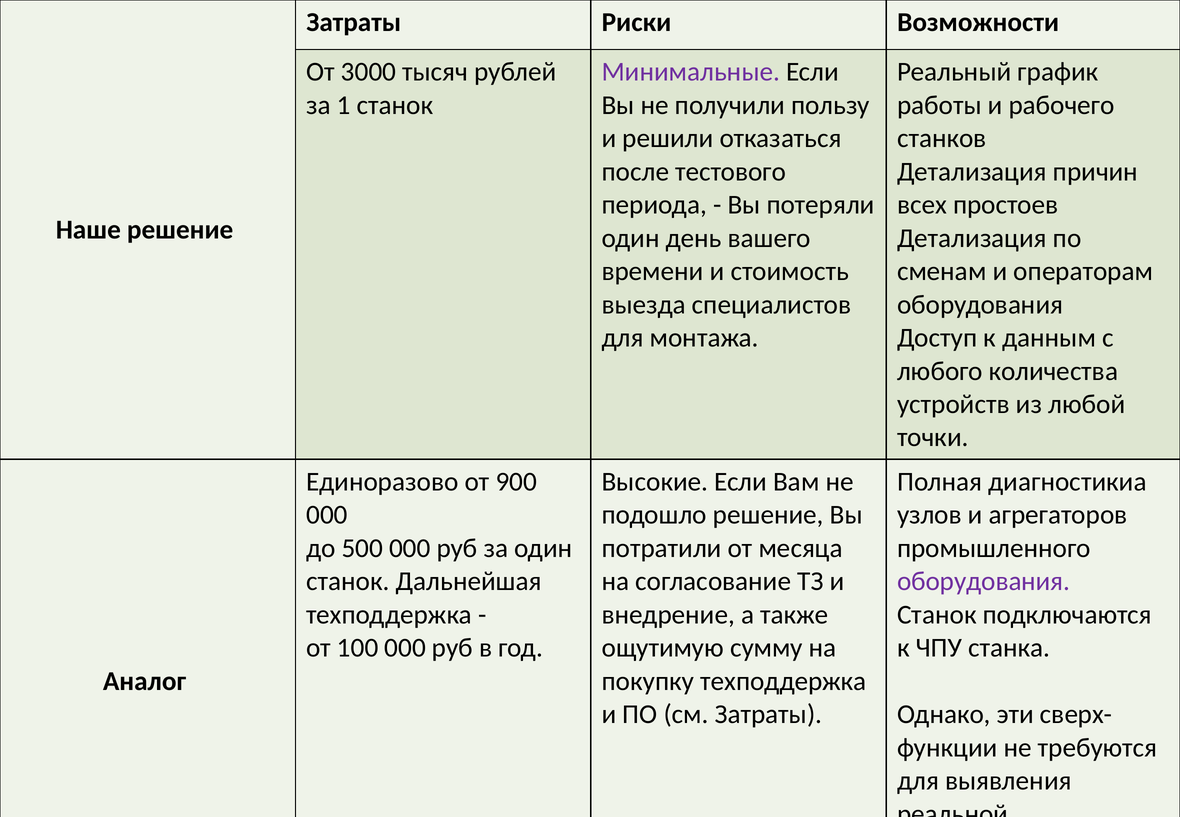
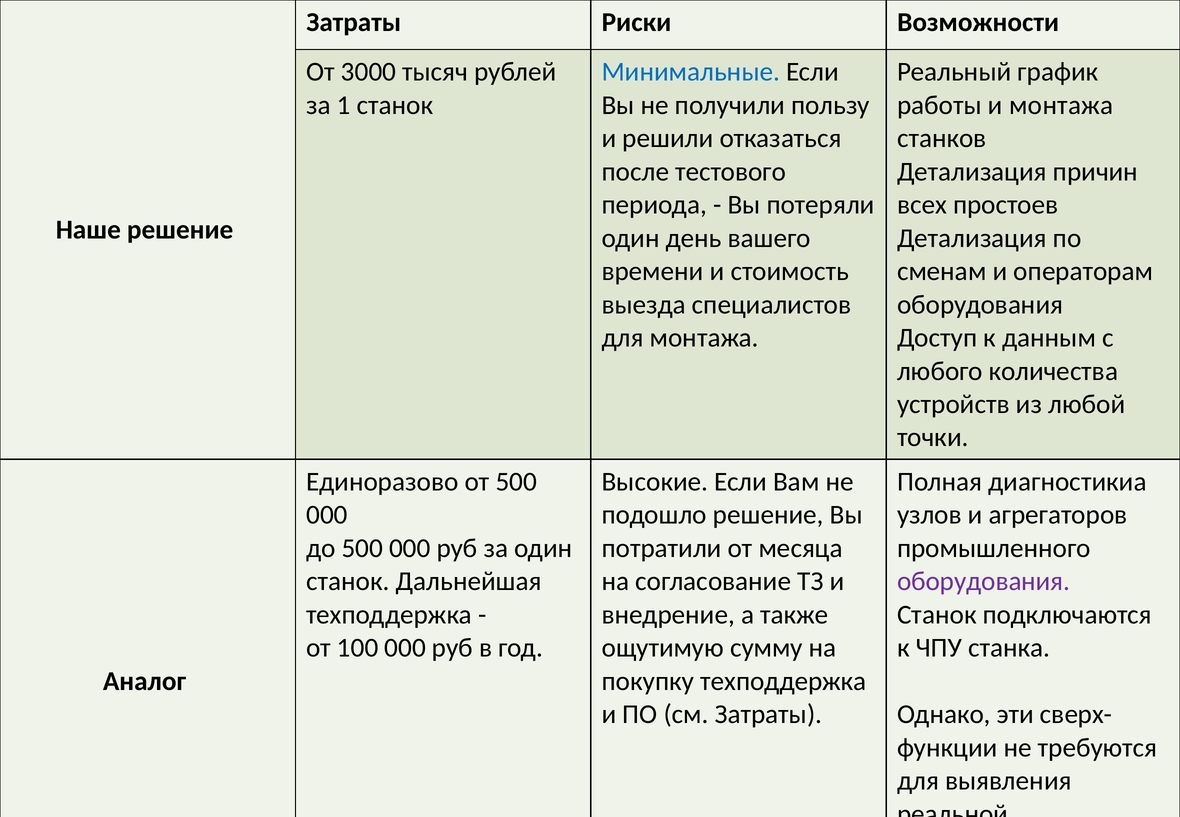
Минимальные colour: purple -> blue
и рабочего: рабочего -> монтажа
от 900: 900 -> 500
